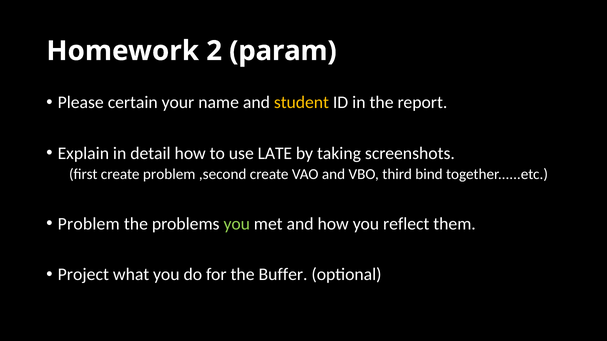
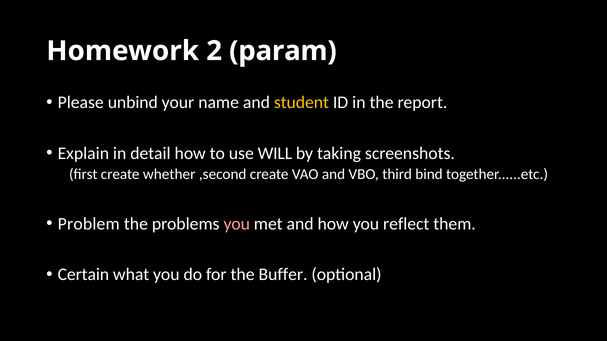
certain: certain -> unbind
LATE: LATE -> WILL
create problem: problem -> whether
you at (237, 224) colour: light green -> pink
Project: Project -> Certain
